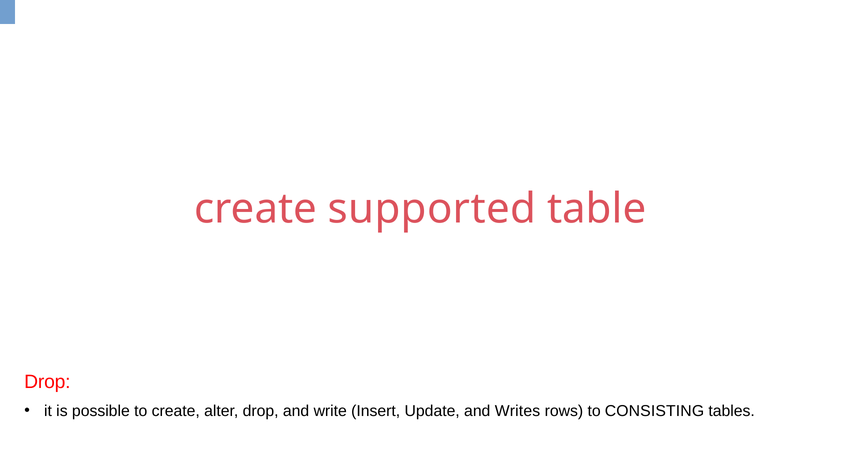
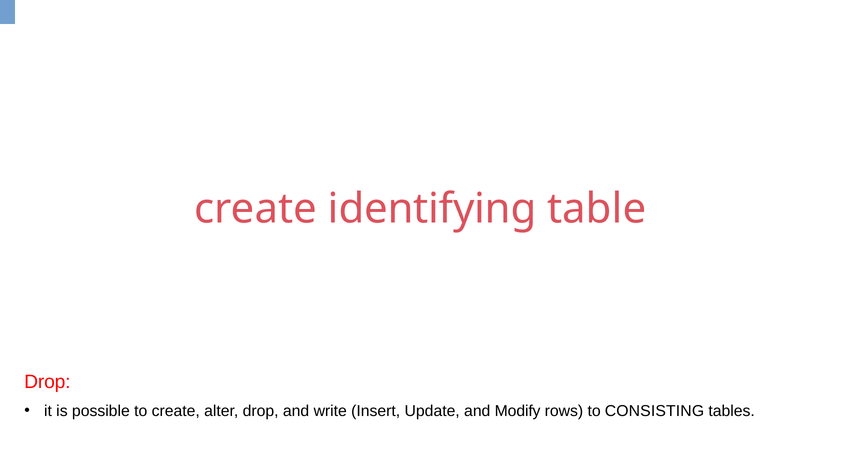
supported: supported -> identifying
Writes: Writes -> Modify
